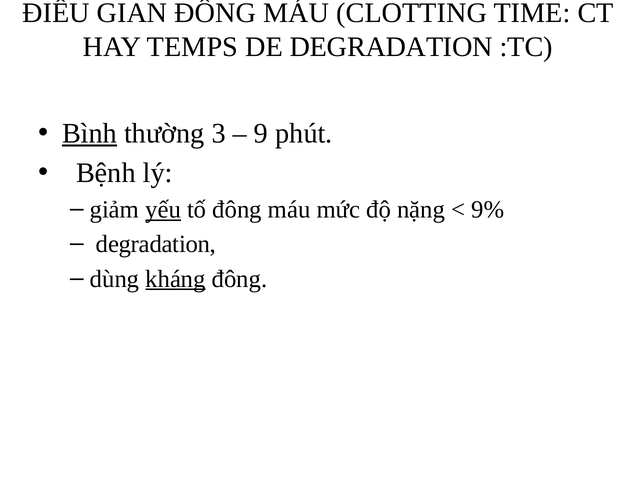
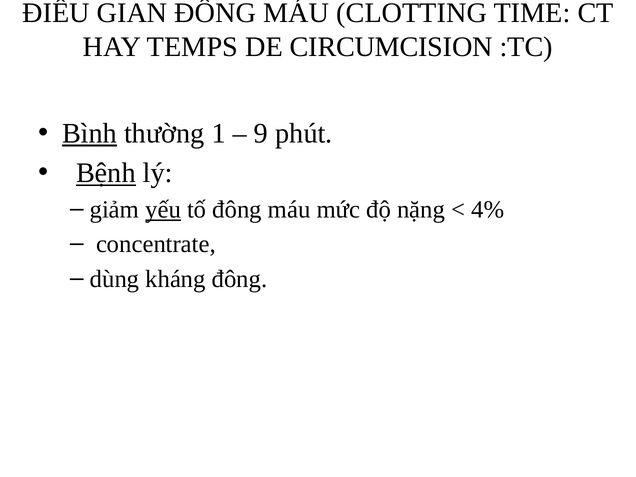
DE DEGRADATION: DEGRADATION -> CIRCUMCISION
3: 3 -> 1
Bệnh underline: none -> present
9%: 9% -> 4%
degradation at (156, 244): degradation -> concentrate
kháng underline: present -> none
